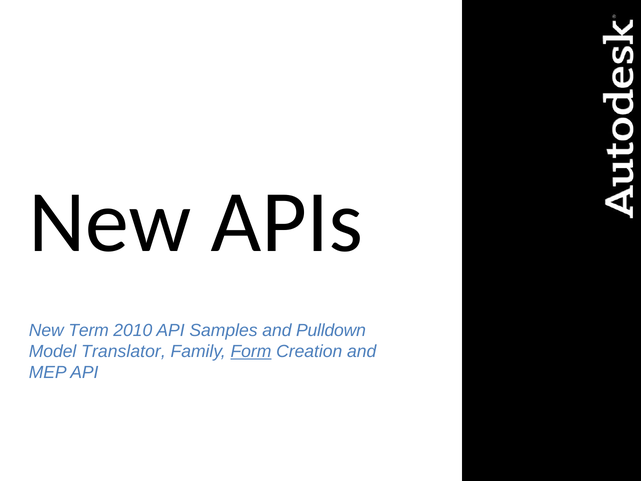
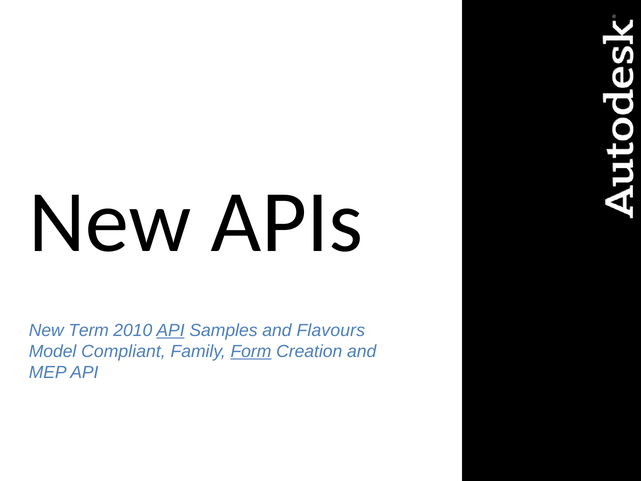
API at (171, 330) underline: none -> present
Pulldown: Pulldown -> Flavours
Translator: Translator -> Compliant
